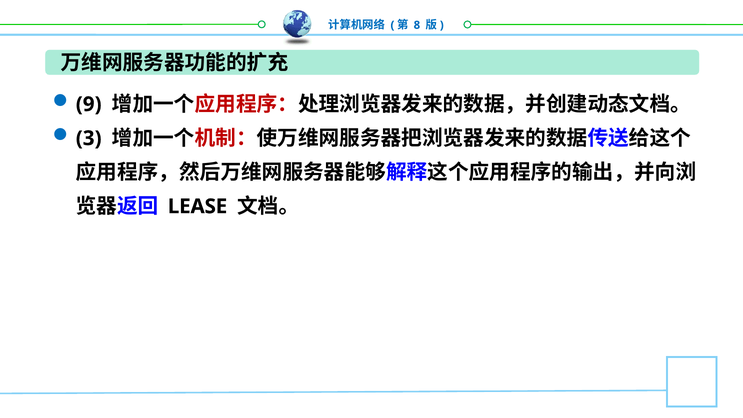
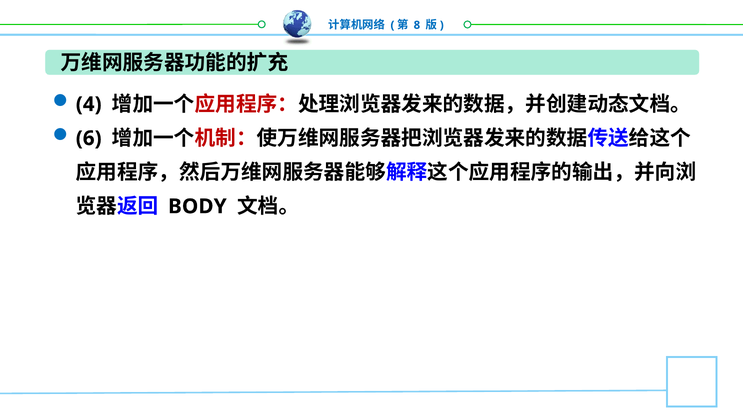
9: 9 -> 4
3: 3 -> 6
LEASE: LEASE -> BODY
